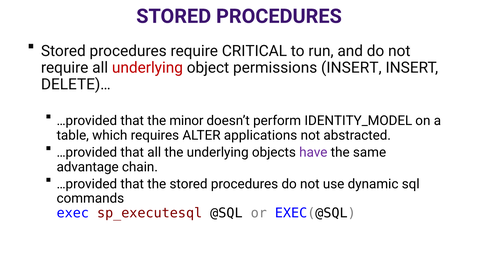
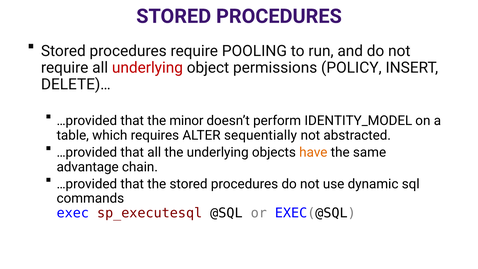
CRITICAL: CRITICAL -> POOLING
permissions INSERT: INSERT -> POLICY
applications: applications -> sequentially
have colour: purple -> orange
